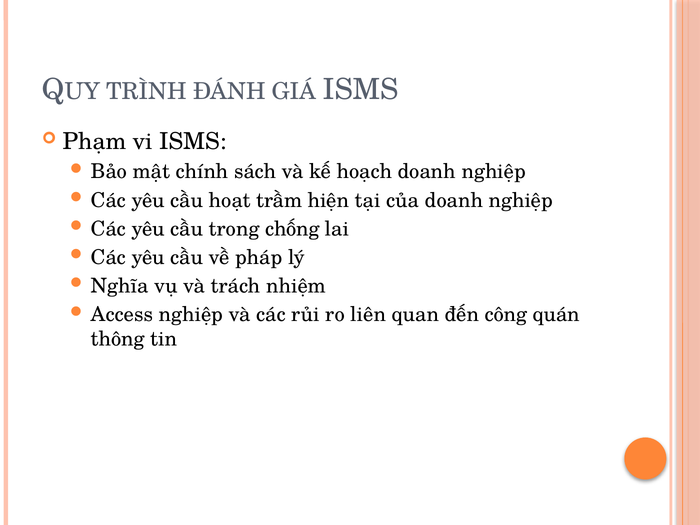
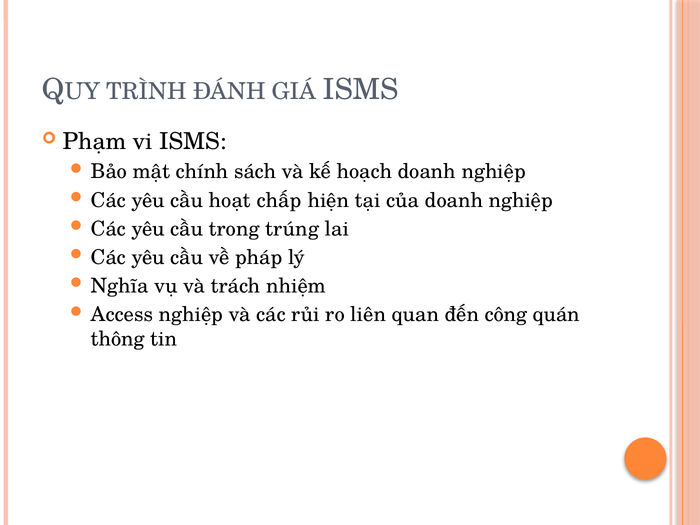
trầm: trầm -> chấp
chống: chống -> trúng
